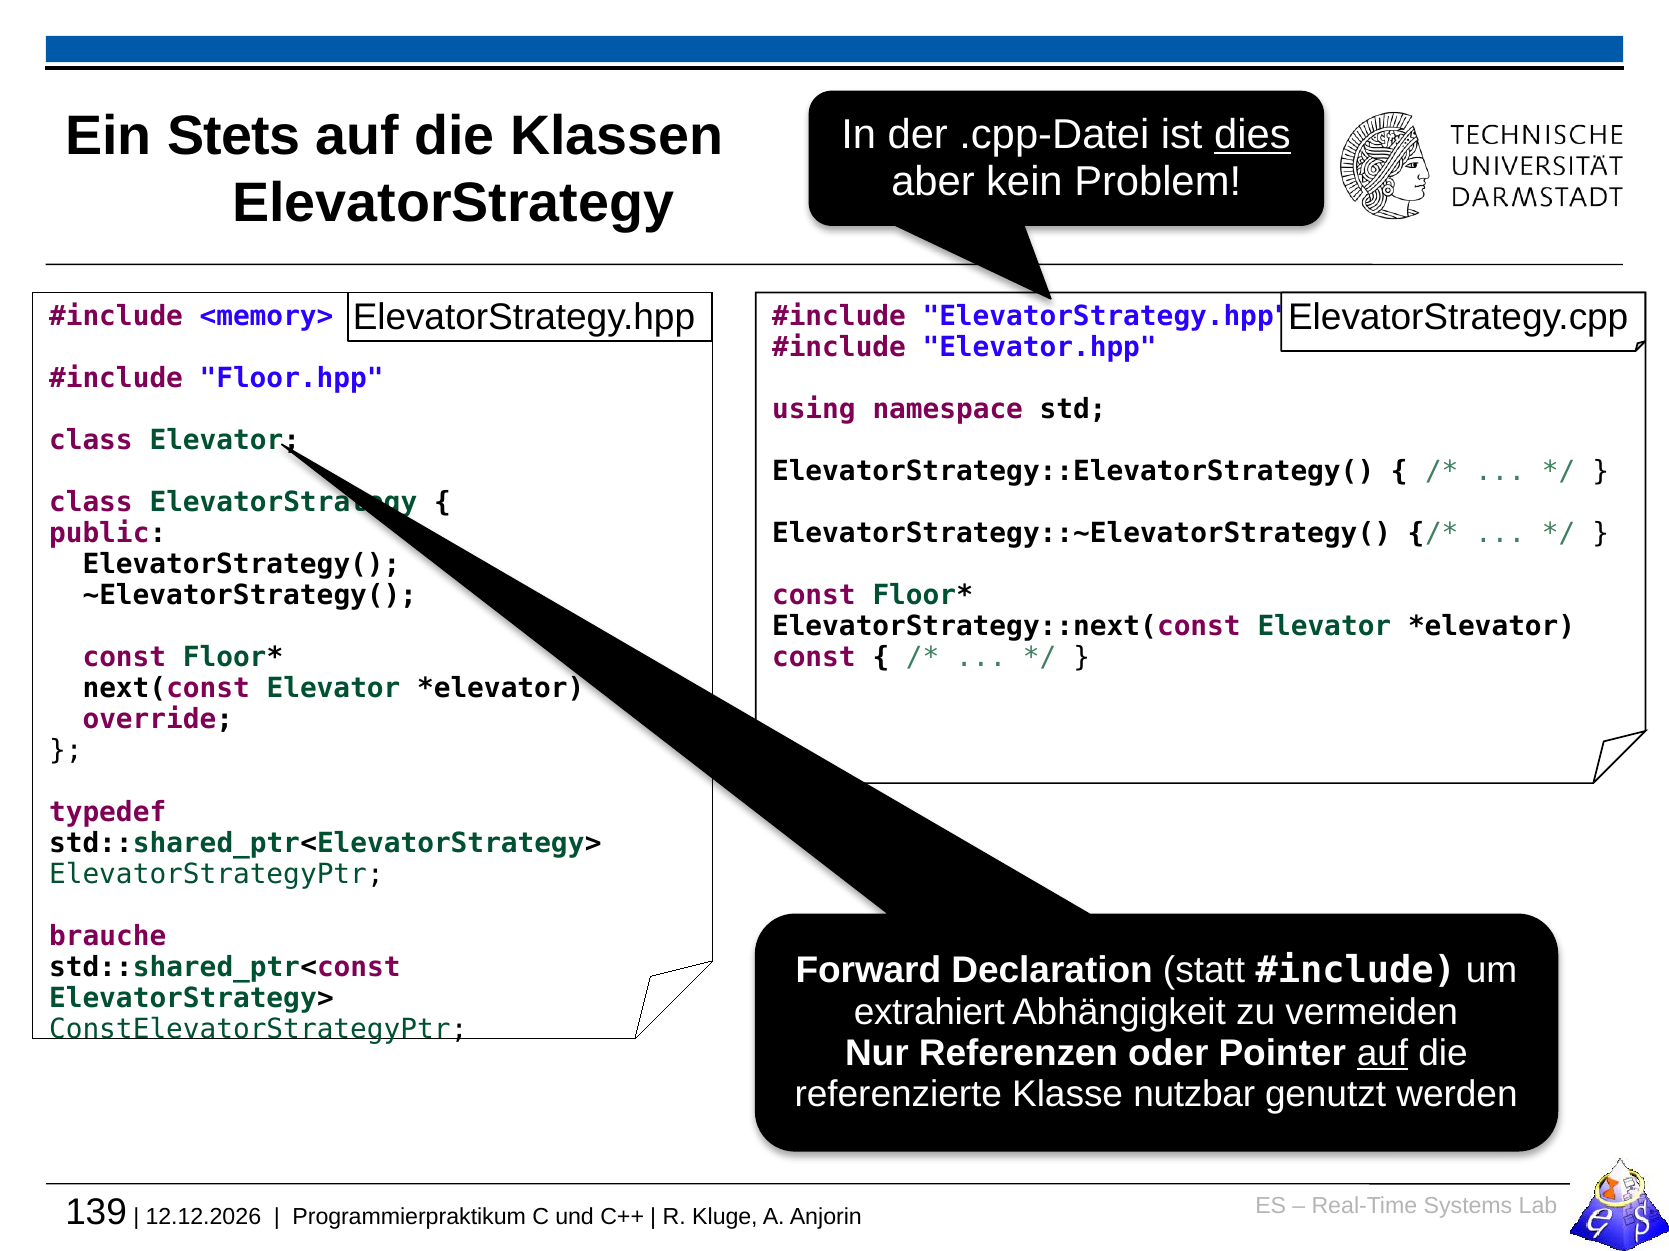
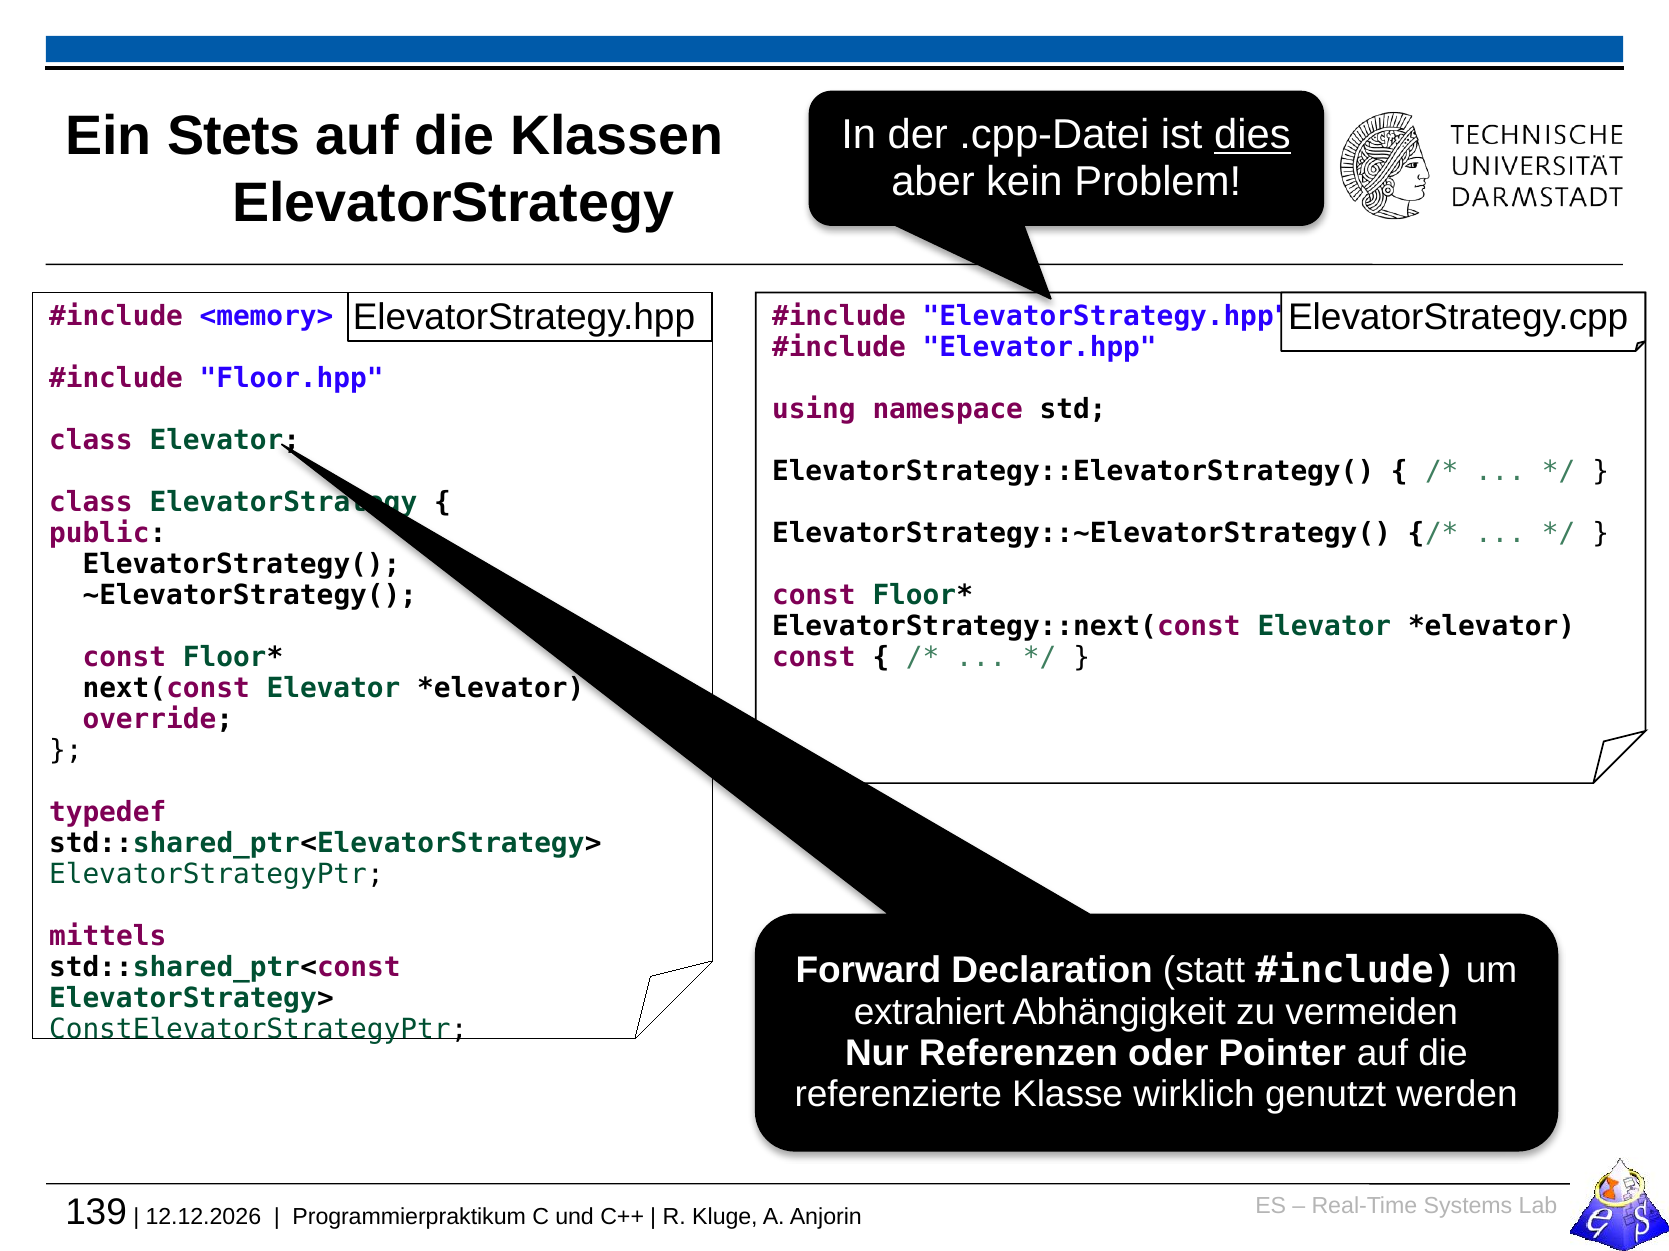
brauche: brauche -> mittels
auf at (1382, 1054) underline: present -> none
nutzbar: nutzbar -> wirklich
